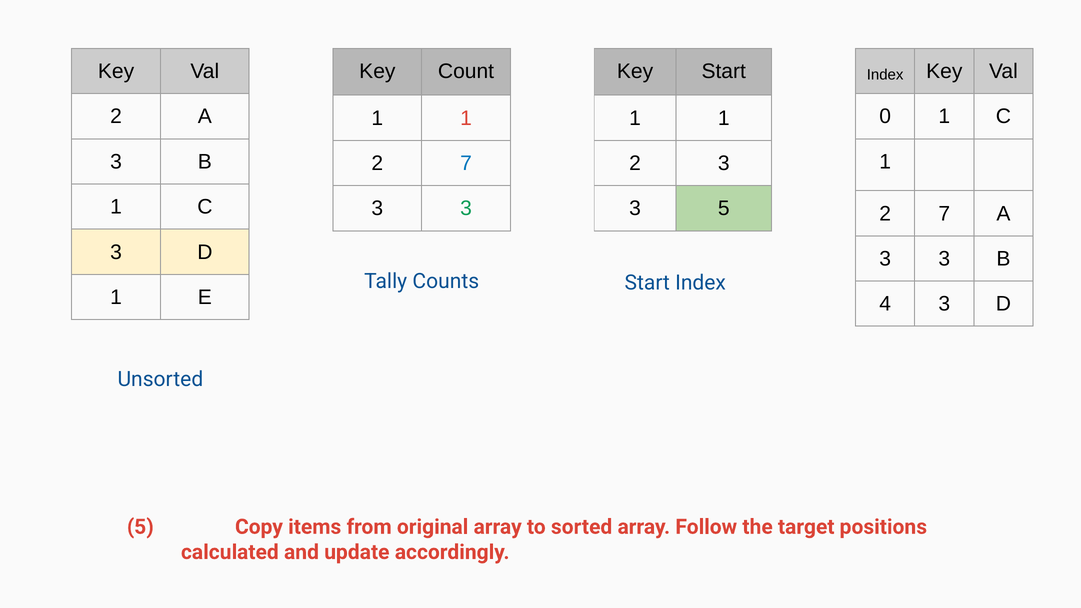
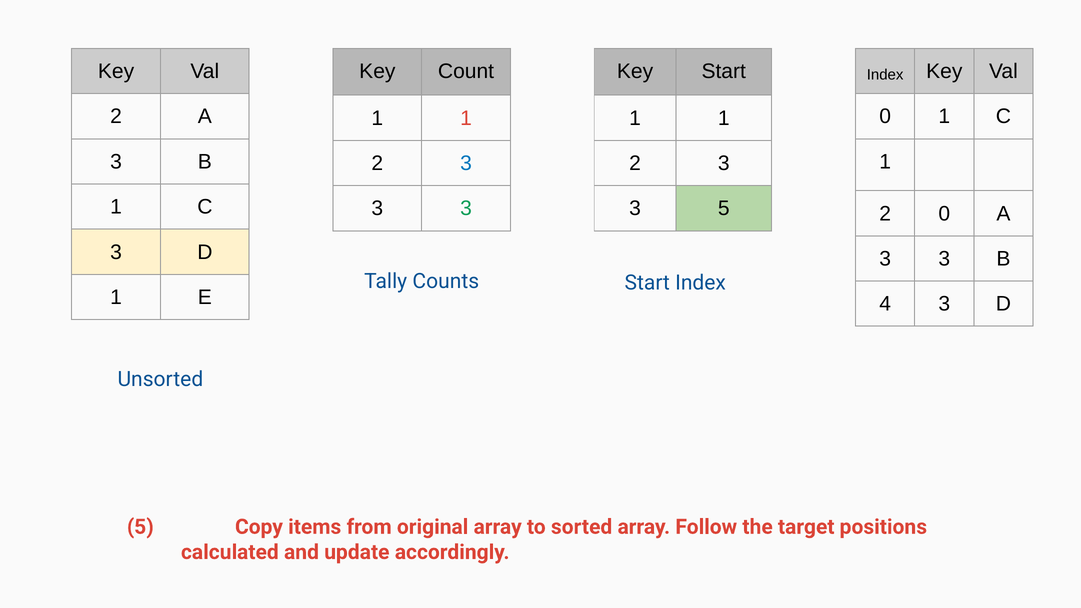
7 at (466, 163): 7 -> 3
7 at (944, 214): 7 -> 0
